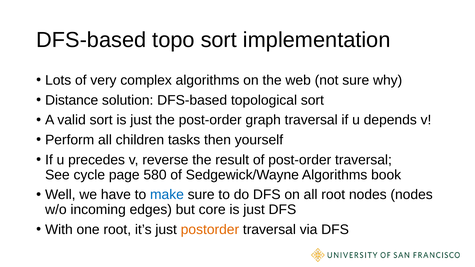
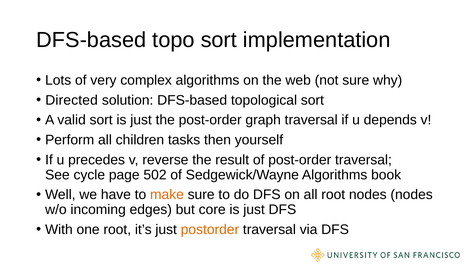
Distance: Distance -> Directed
580: 580 -> 502
make colour: blue -> orange
